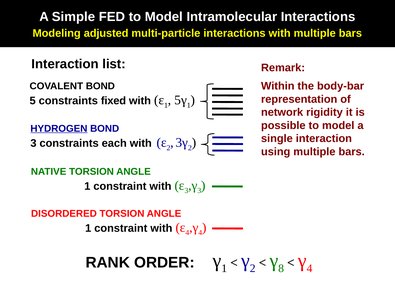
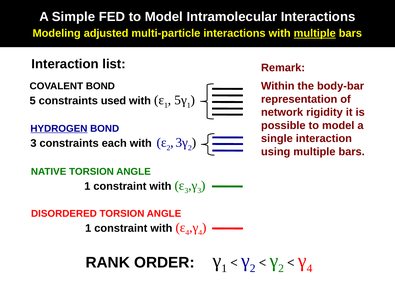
multiple at (315, 33) underline: none -> present
fixed: fixed -> used
8 at (281, 269): 8 -> 2
